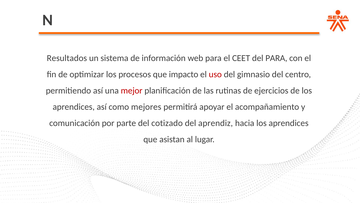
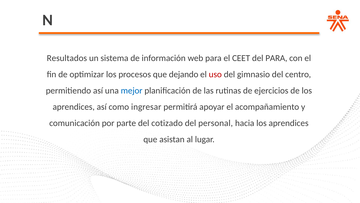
impacto: impacto -> dejando
mejor colour: red -> blue
mejores: mejores -> ingresar
aprendiz: aprendiz -> personal
